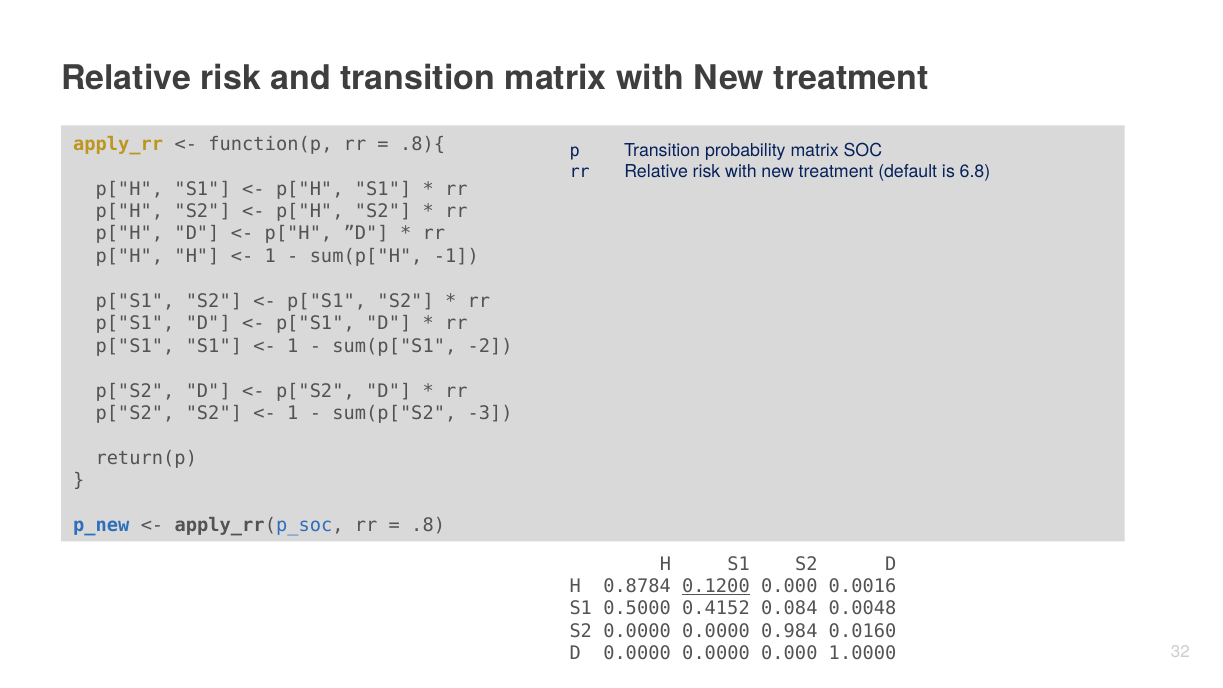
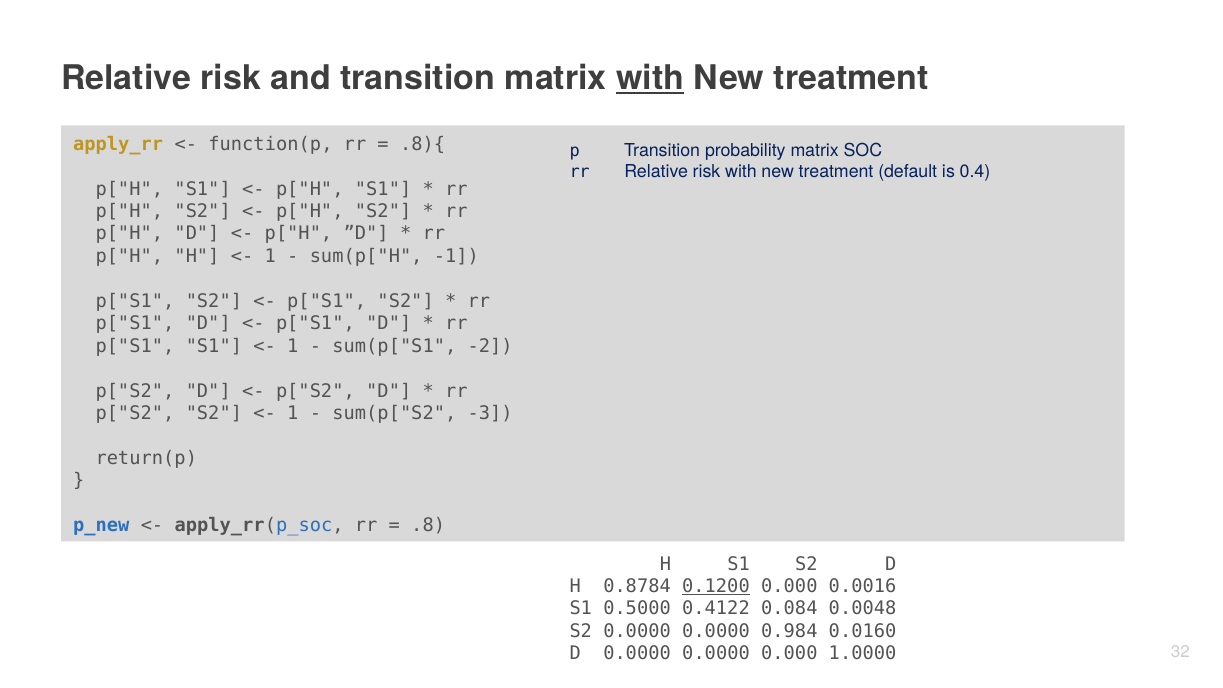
with at (650, 79) underline: none -> present
6.8: 6.8 -> 0.4
0.4152: 0.4152 -> 0.4122
